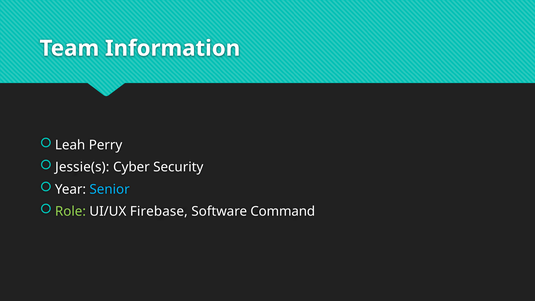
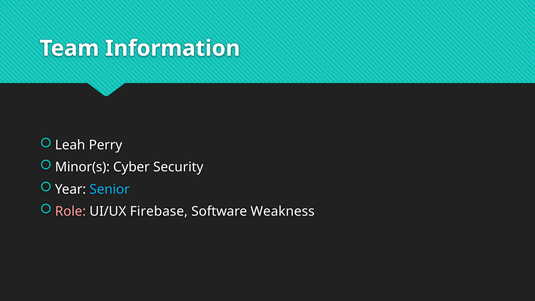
Jessie(s: Jessie(s -> Minor(s
Role colour: light green -> pink
Command: Command -> Weakness
